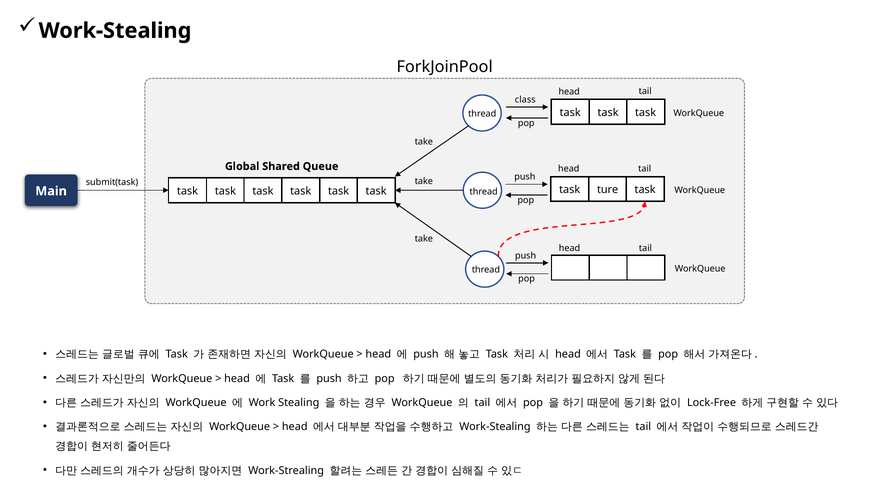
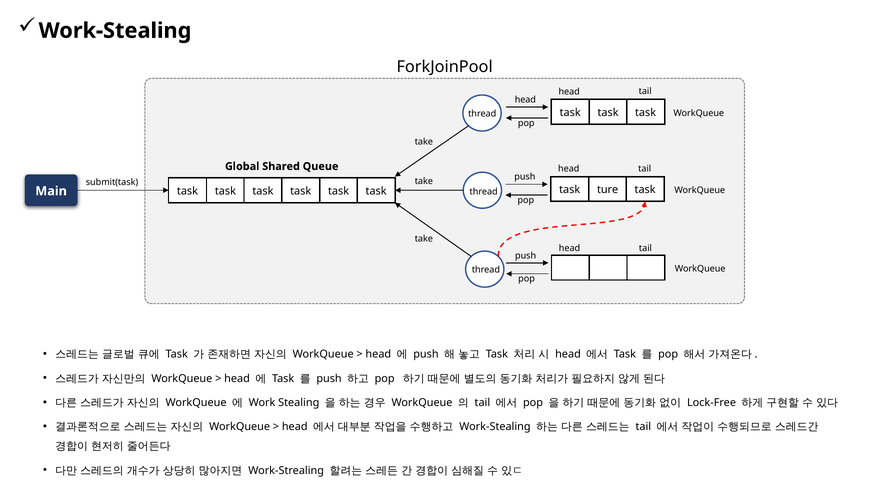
class at (525, 100): class -> head
